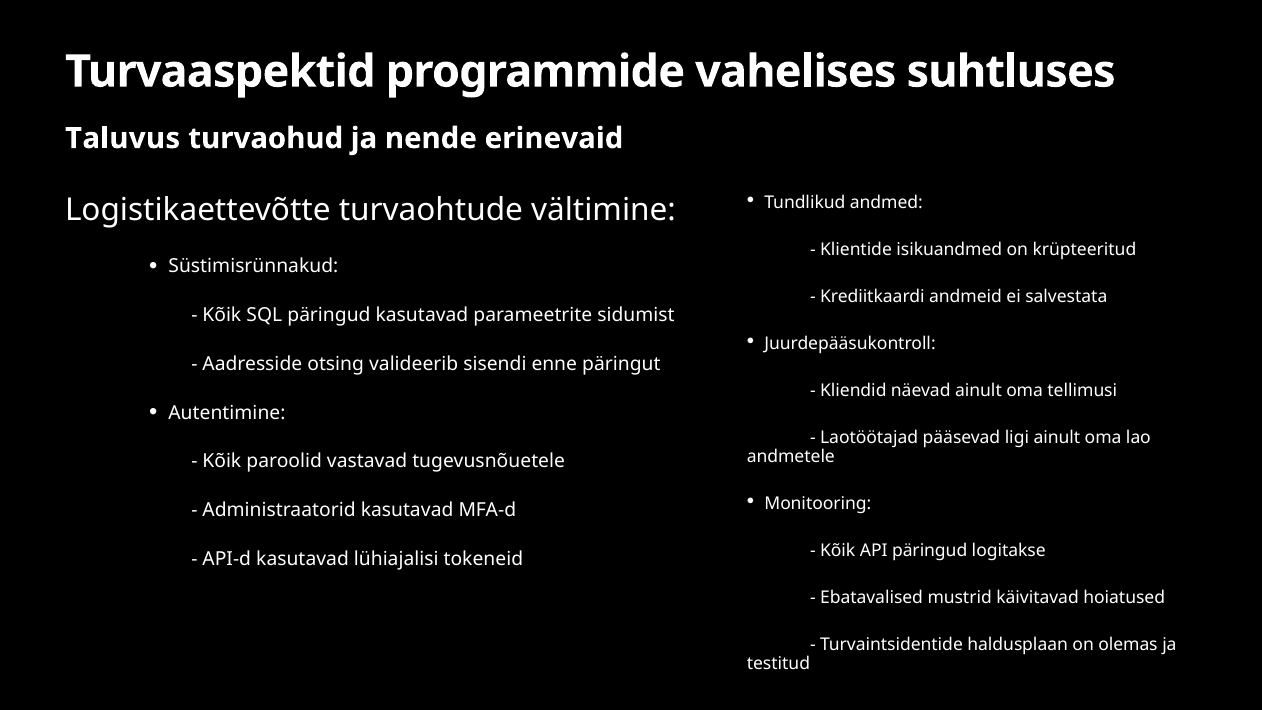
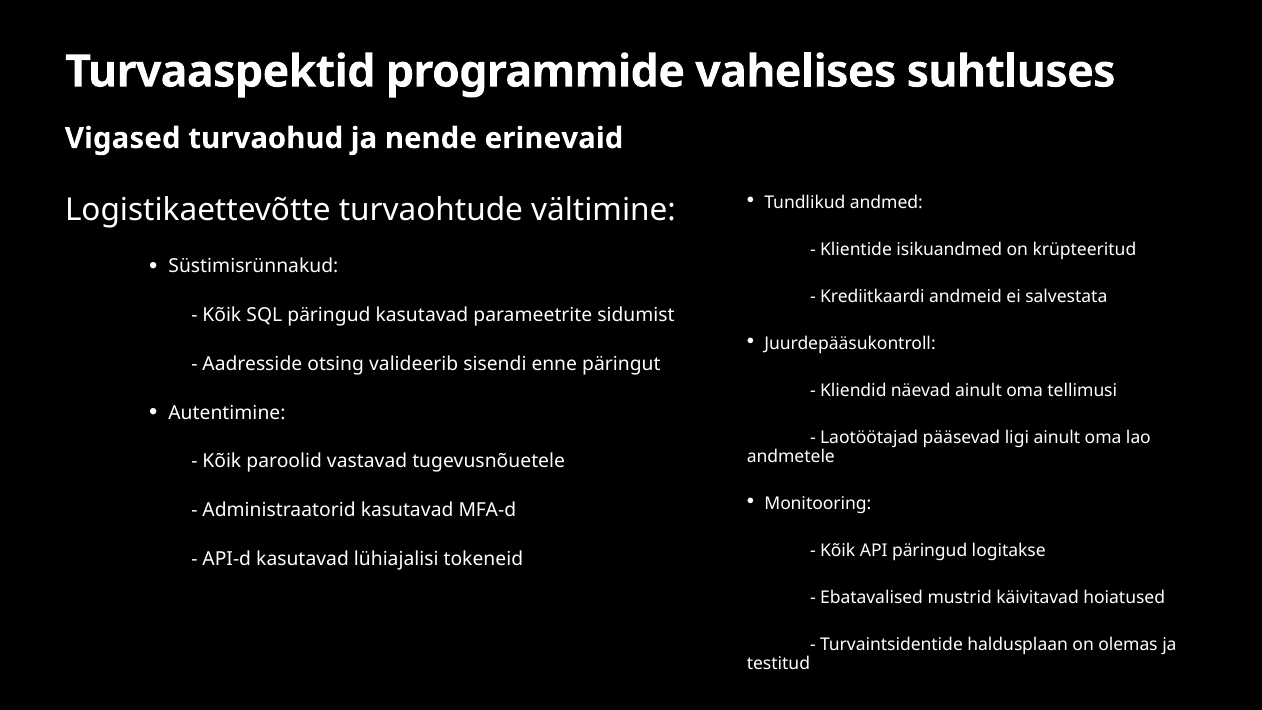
Taluvus: Taluvus -> Vigased
